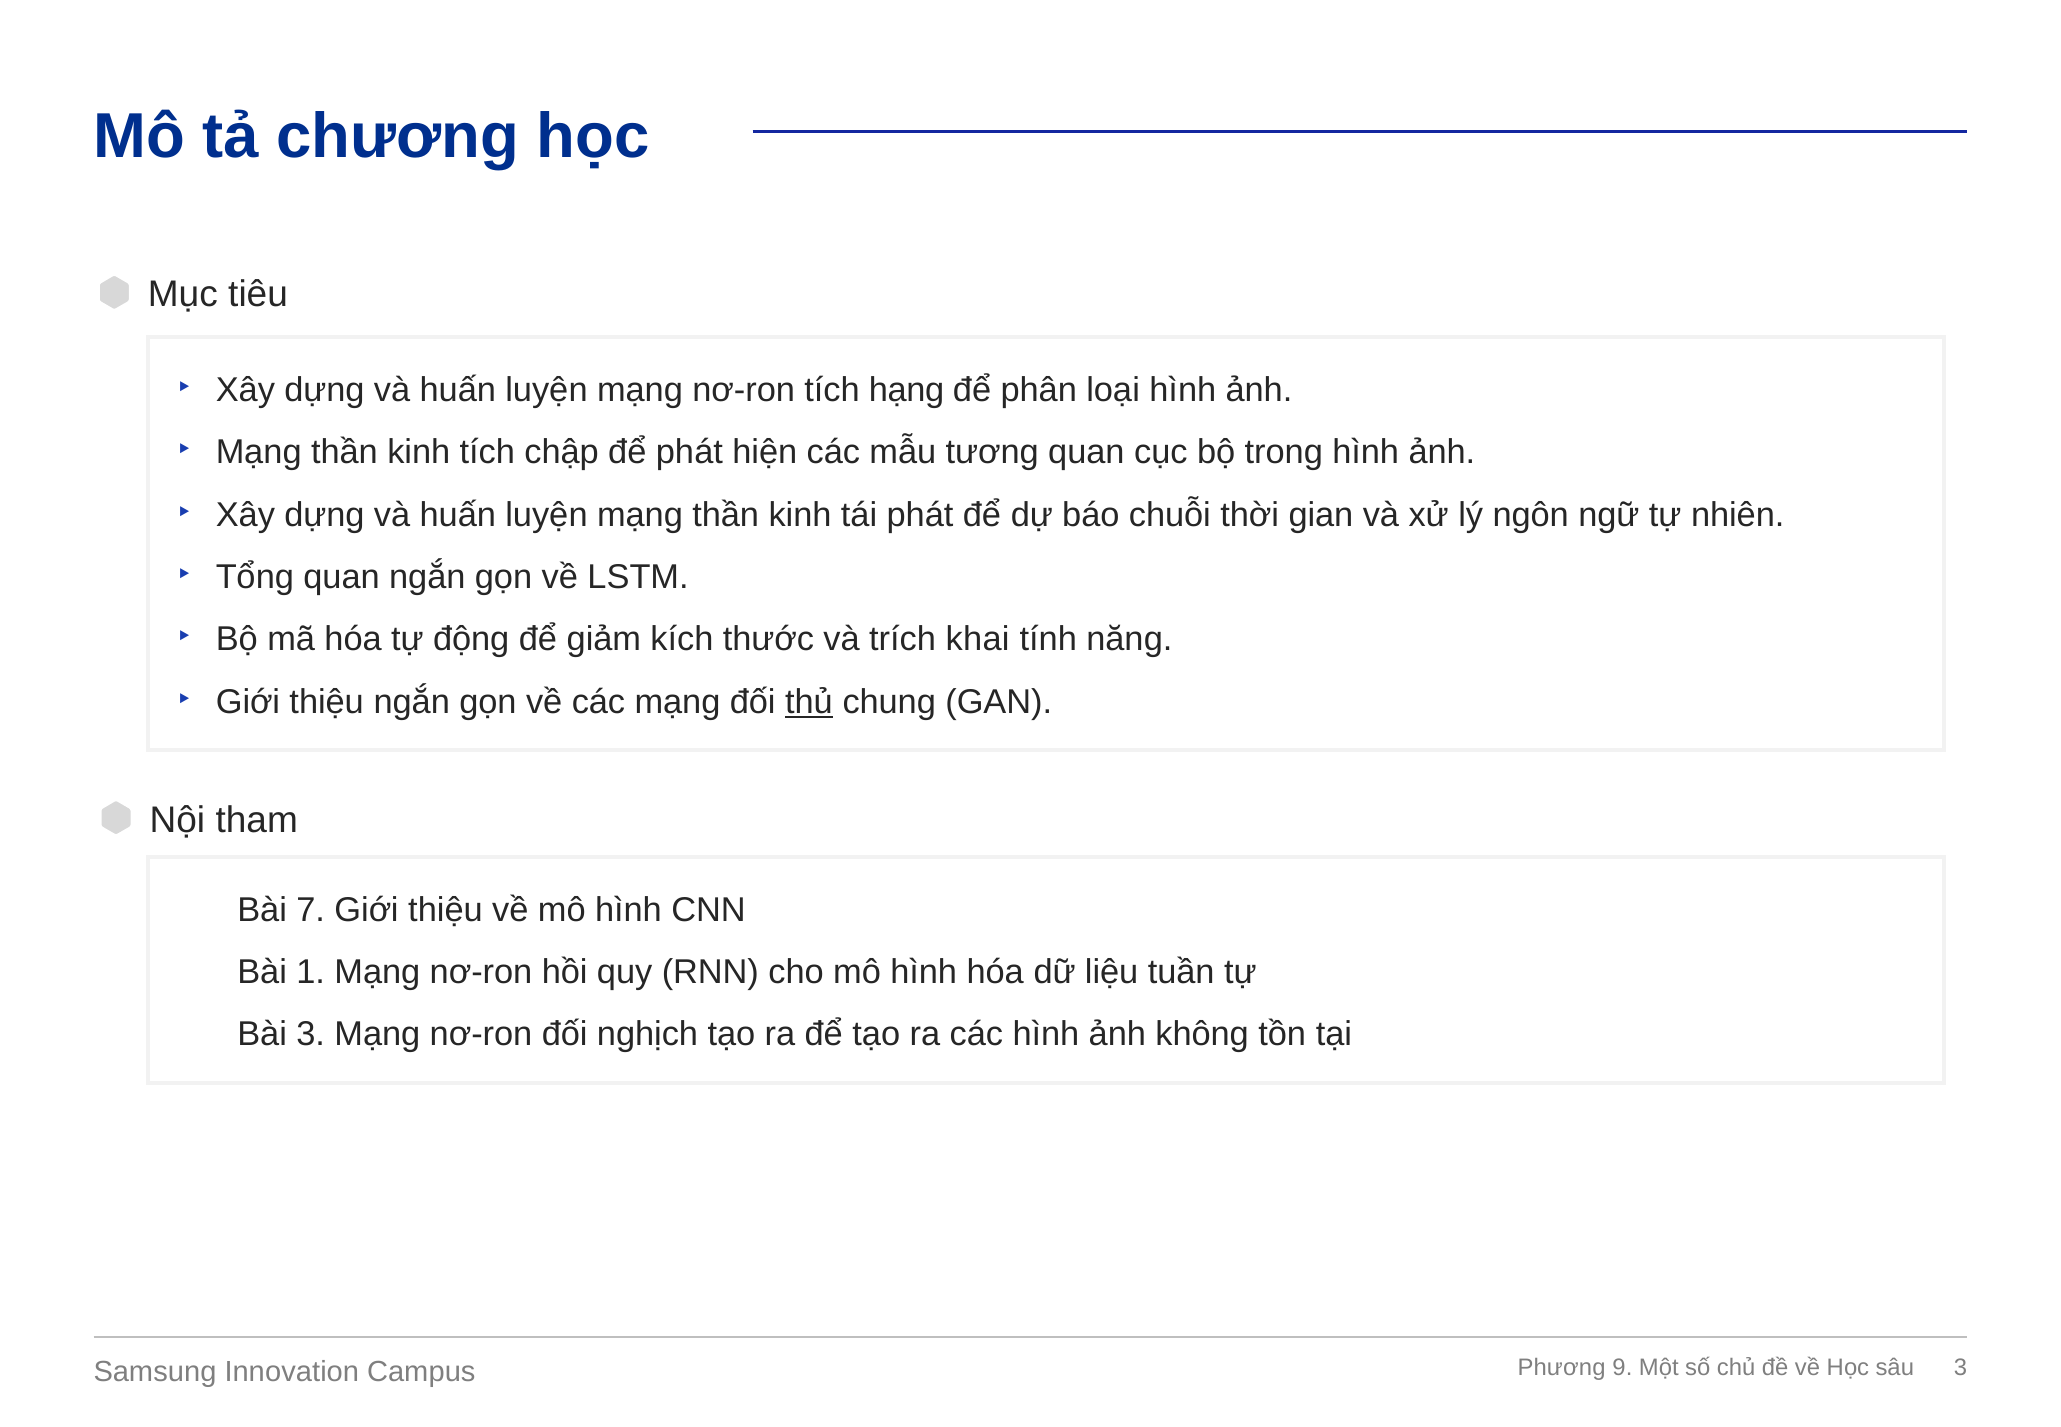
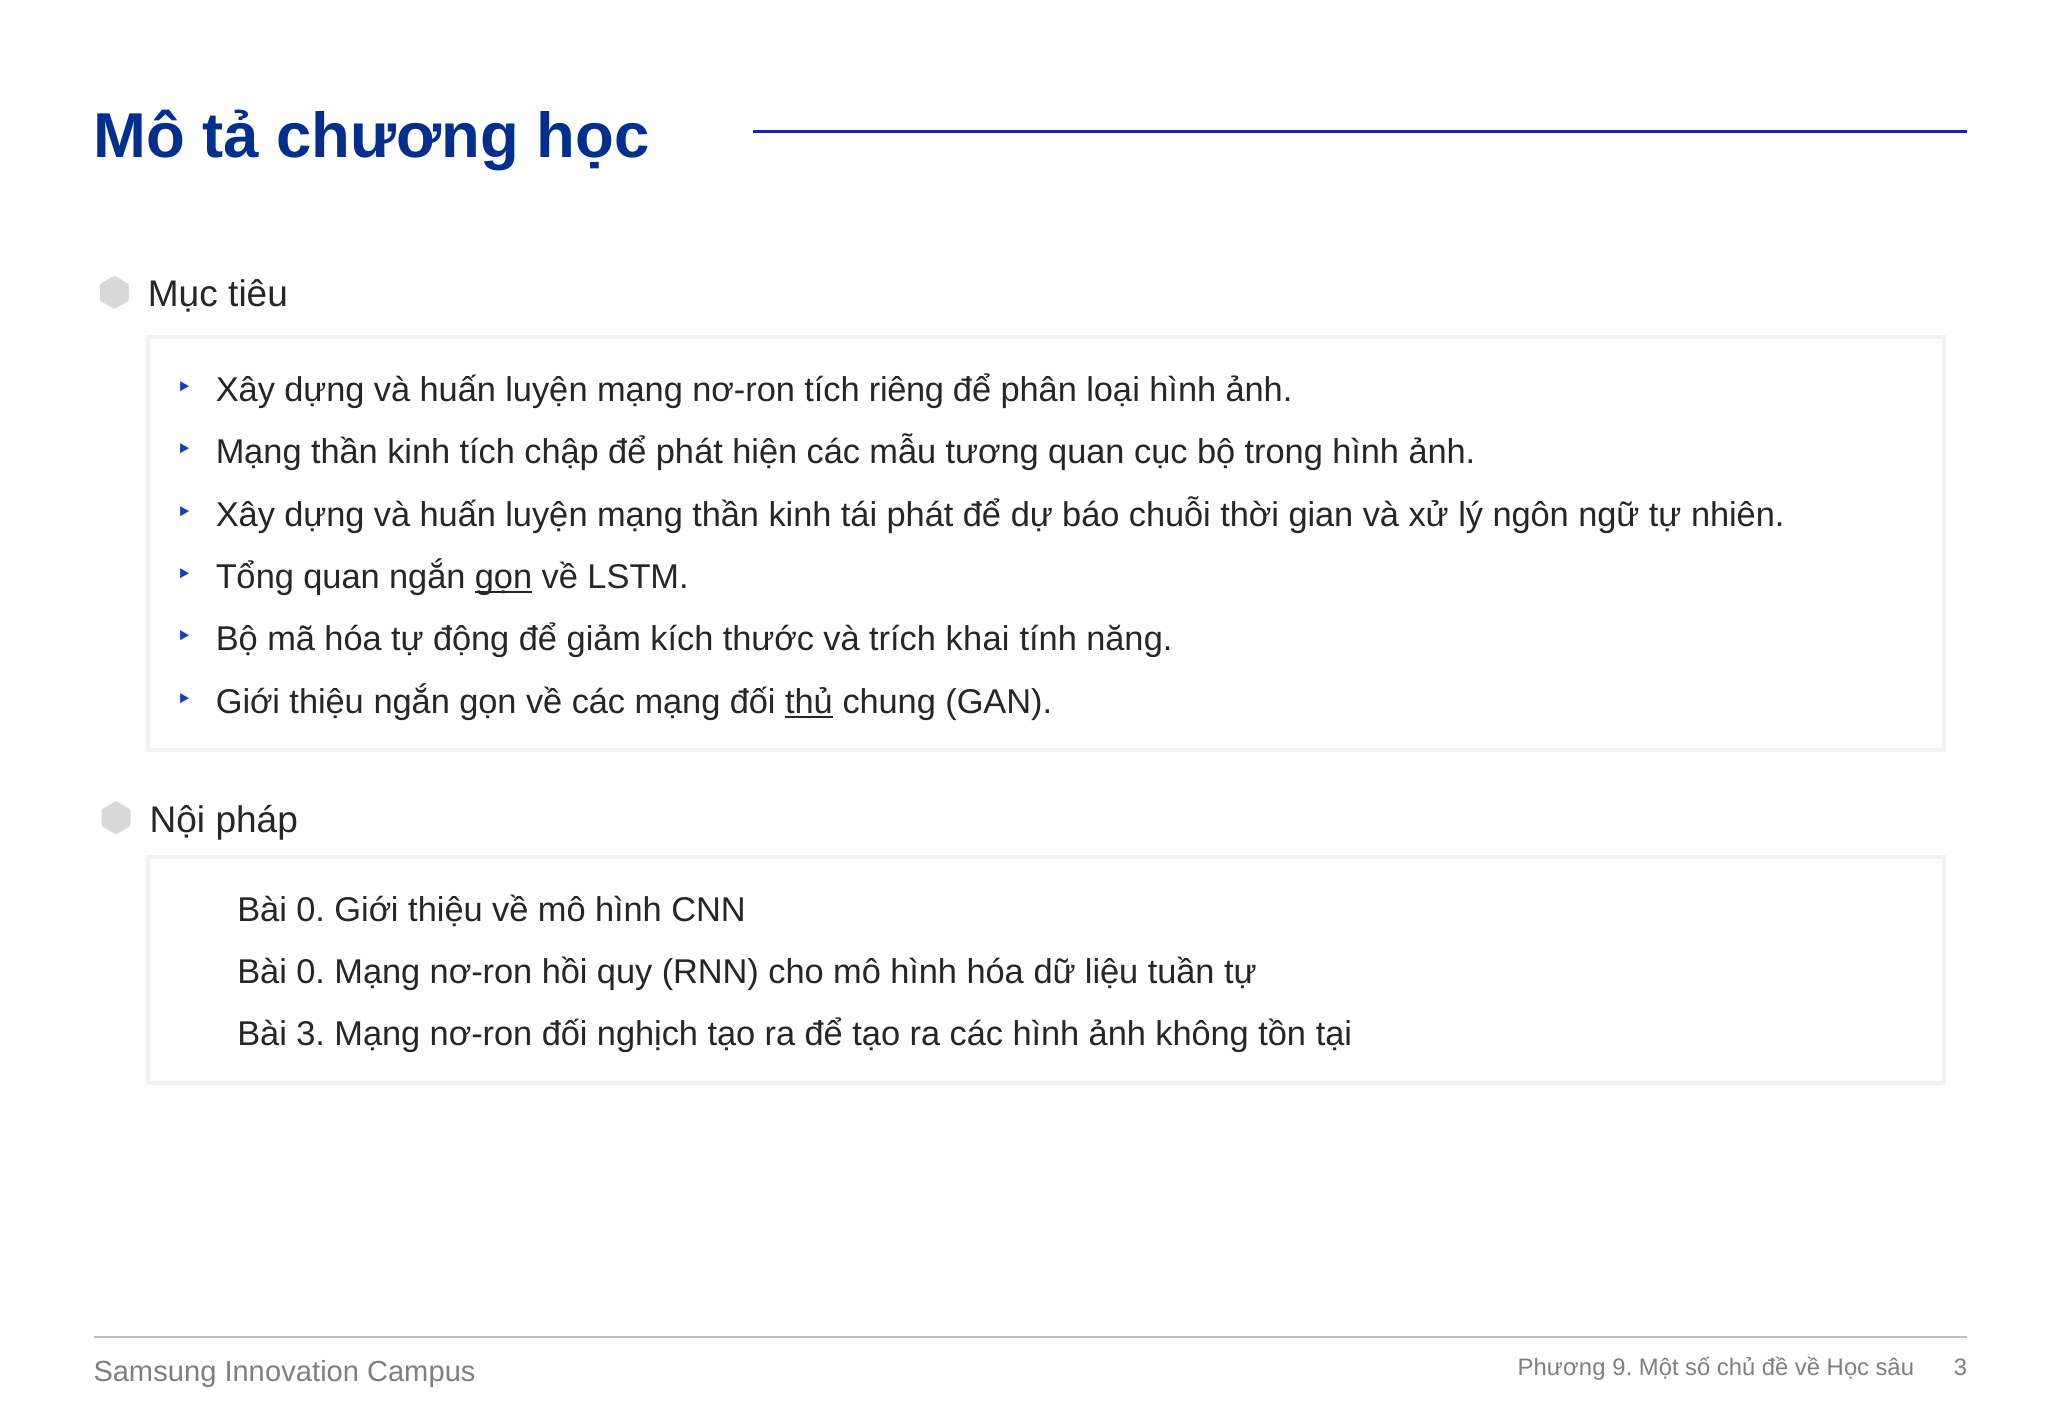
hạng: hạng -> riêng
gọn at (504, 577) underline: none -> present
tham: tham -> pháp
7 at (311, 910): 7 -> 0
1 at (311, 972): 1 -> 0
